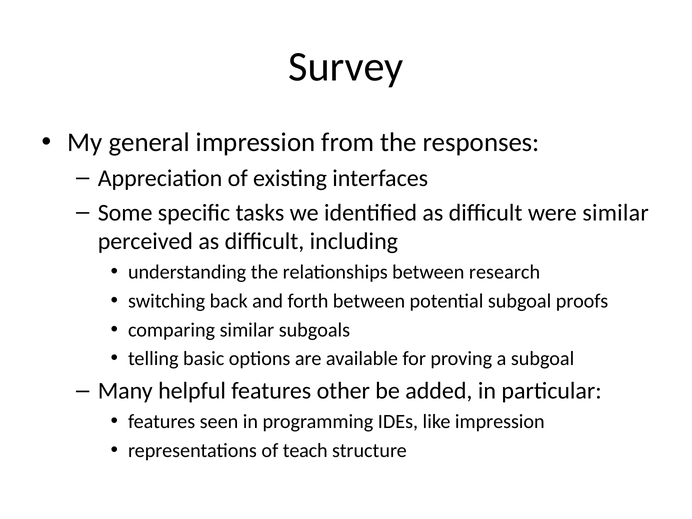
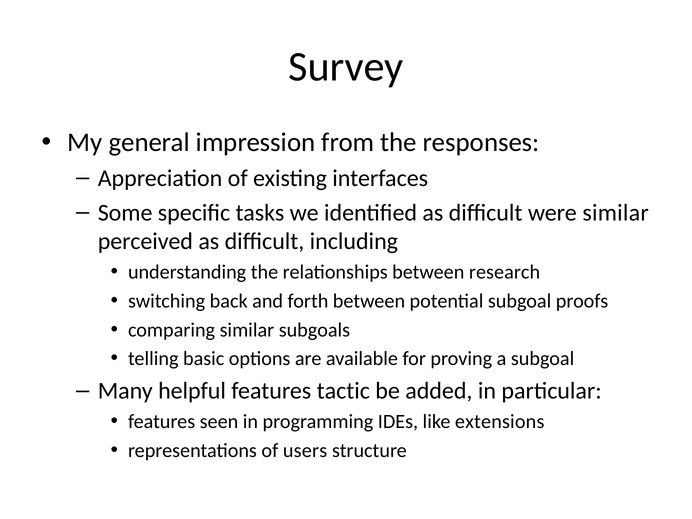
other: other -> tactic
like impression: impression -> extensions
teach: teach -> users
